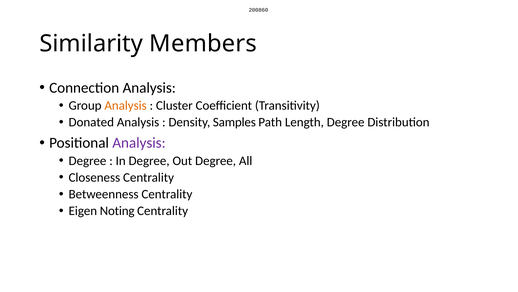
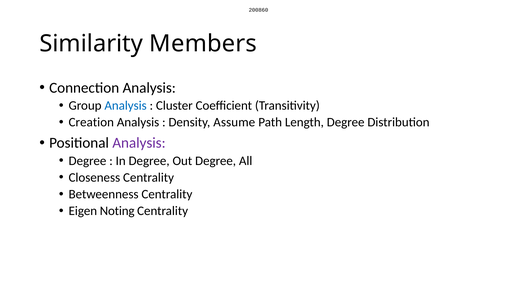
Analysis at (126, 105) colour: orange -> blue
Donated: Donated -> Creation
Samples: Samples -> Assume
